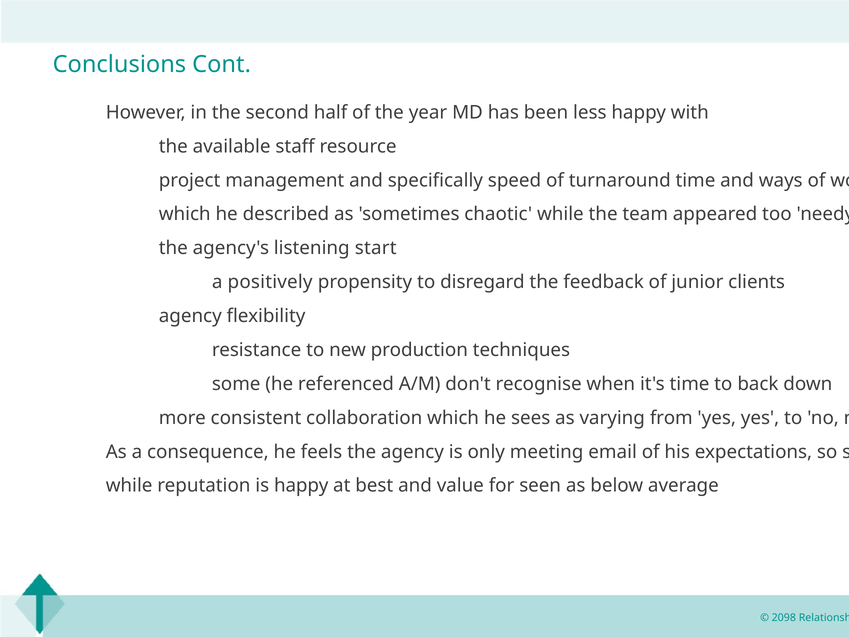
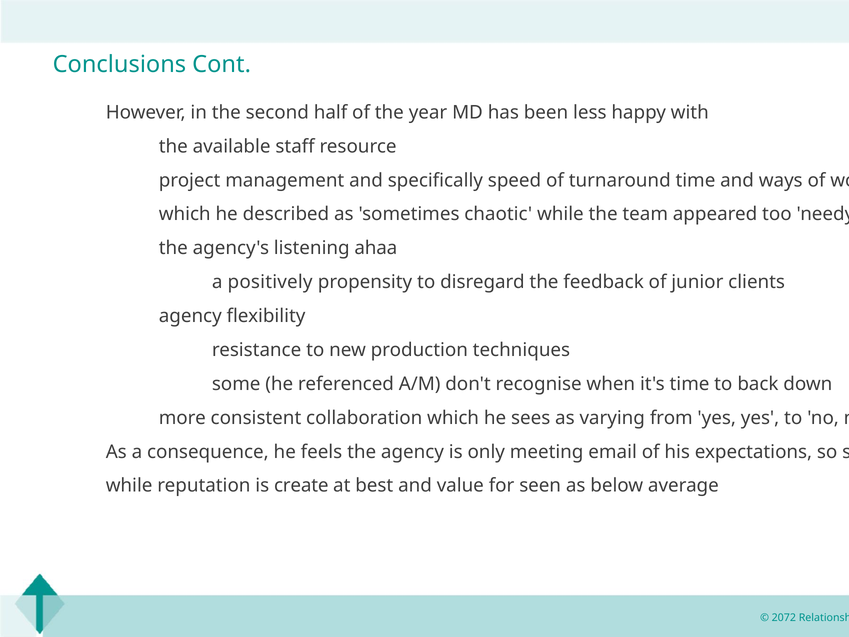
start: start -> ahaa
is happy: happy -> create
2098: 2098 -> 2072
